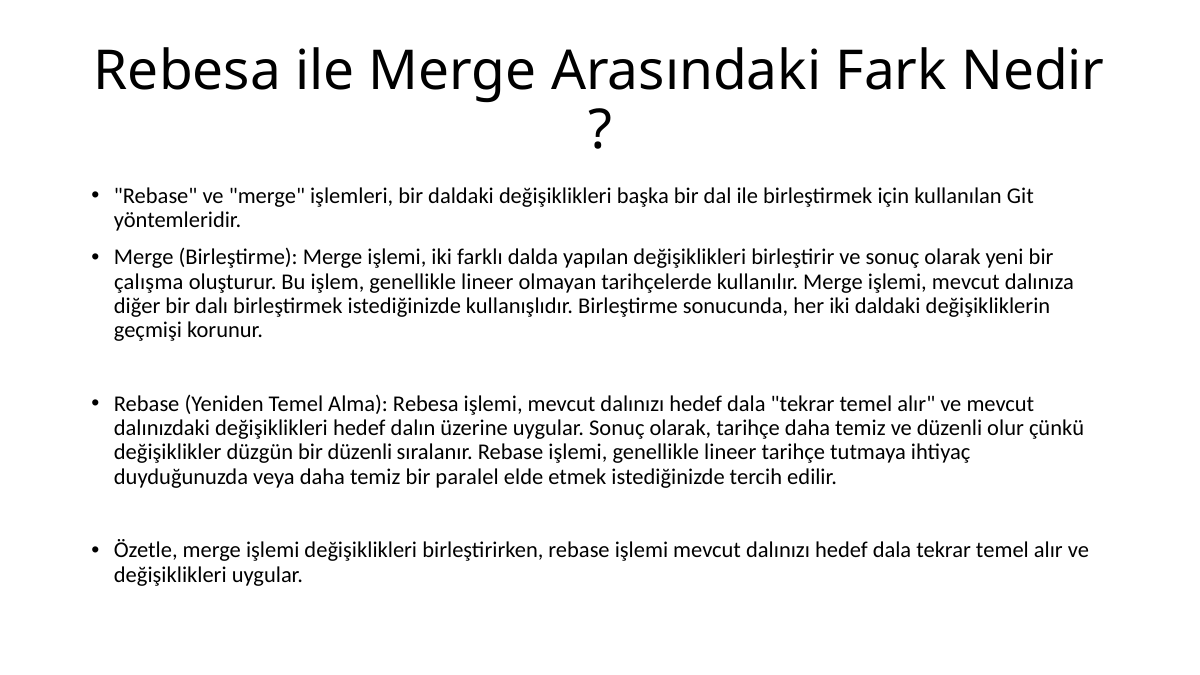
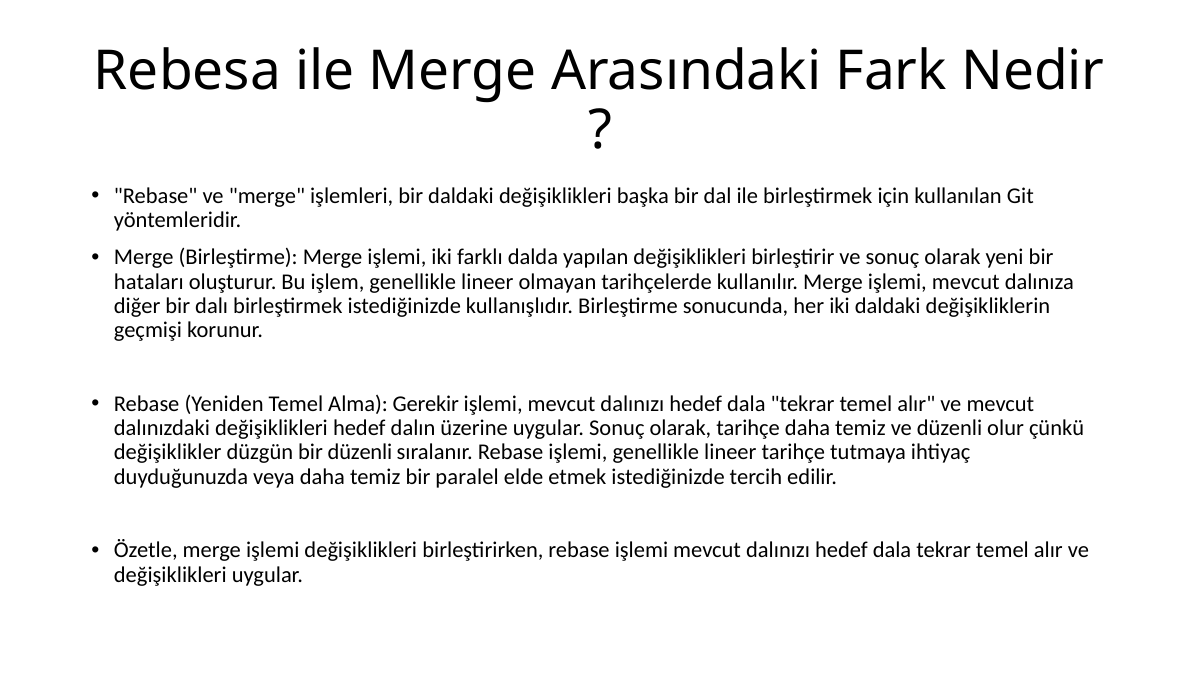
çalışma: çalışma -> hataları
Alma Rebesa: Rebesa -> Gerekir
